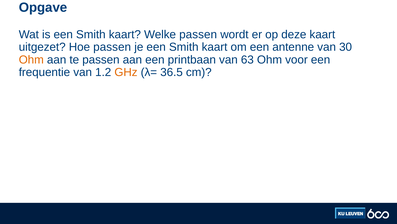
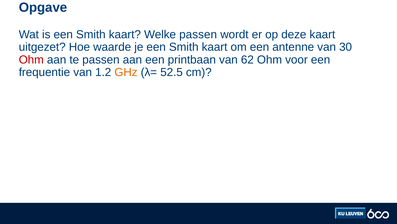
Hoe passen: passen -> waarde
Ohm at (31, 59) colour: orange -> red
63: 63 -> 62
36.5: 36.5 -> 52.5
